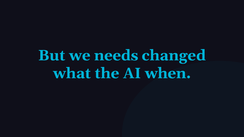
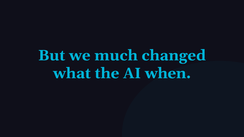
needs: needs -> much
